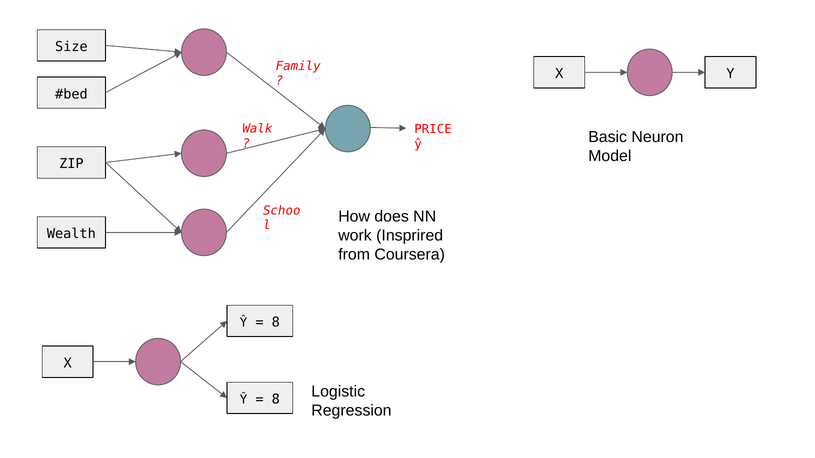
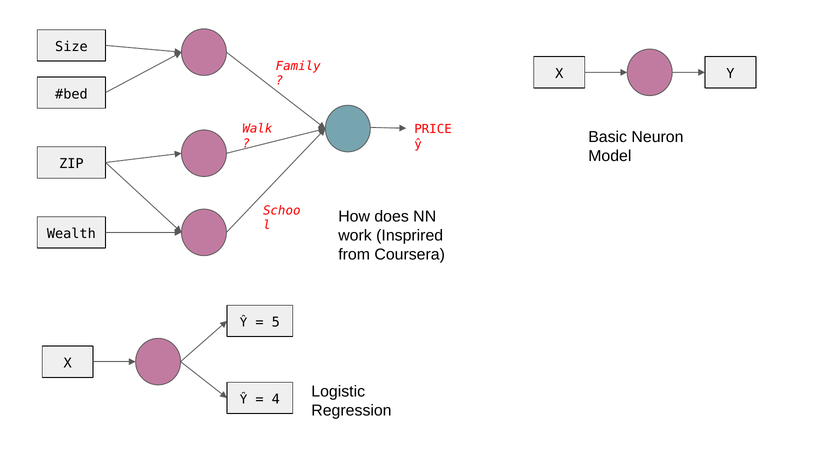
8 at (276, 323): 8 -> 5
8 at (276, 400): 8 -> 4
